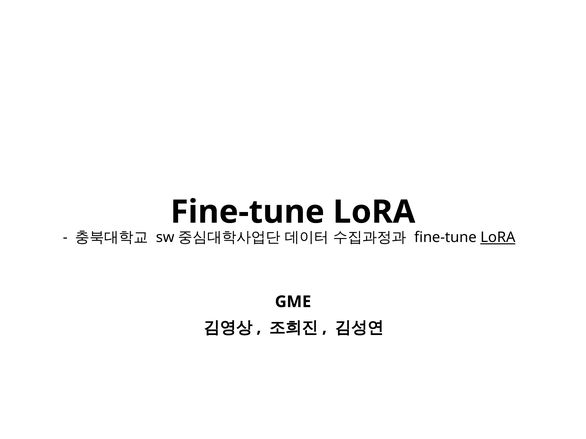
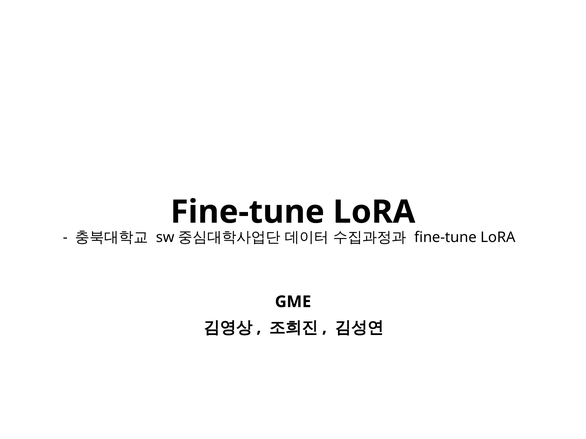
LoRA at (498, 238) underline: present -> none
